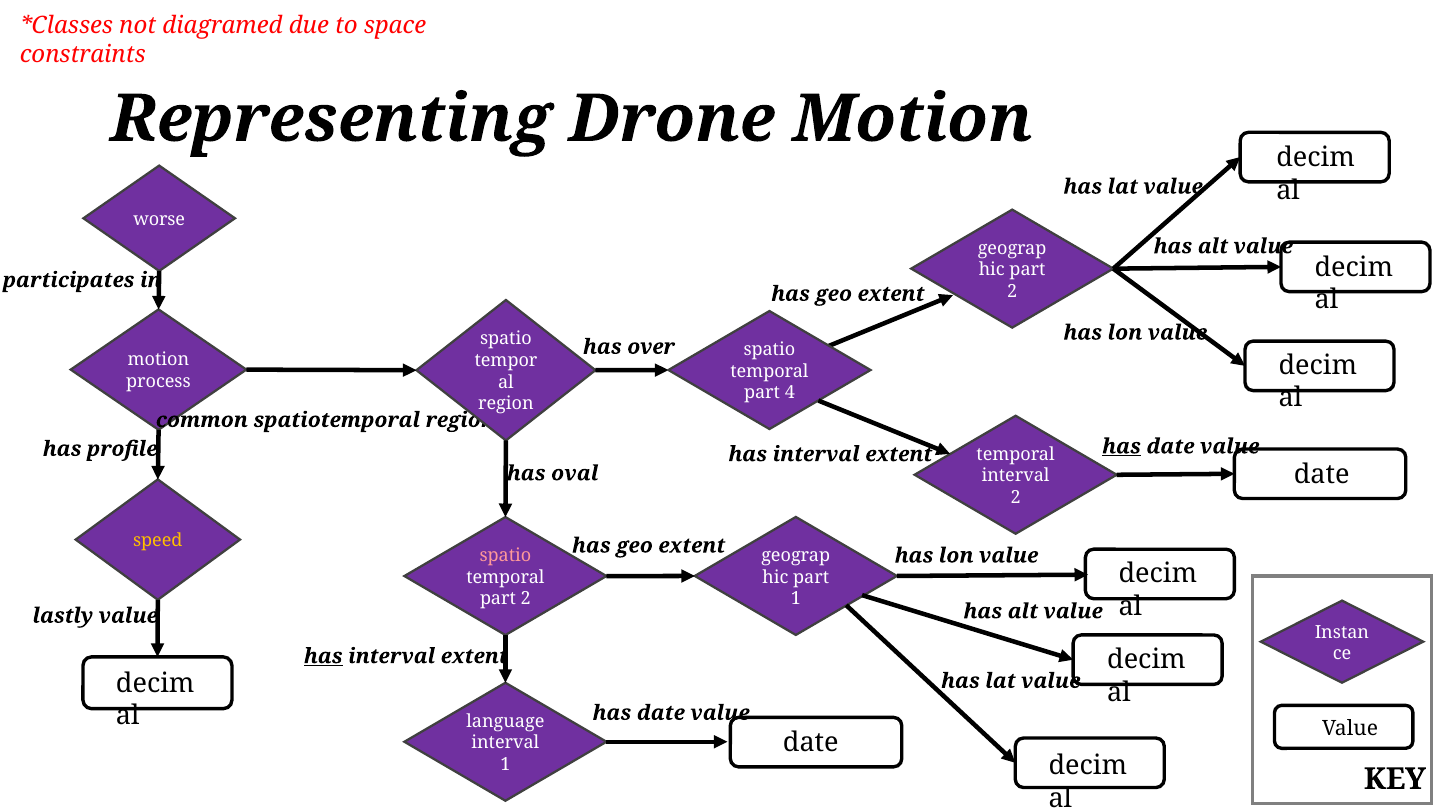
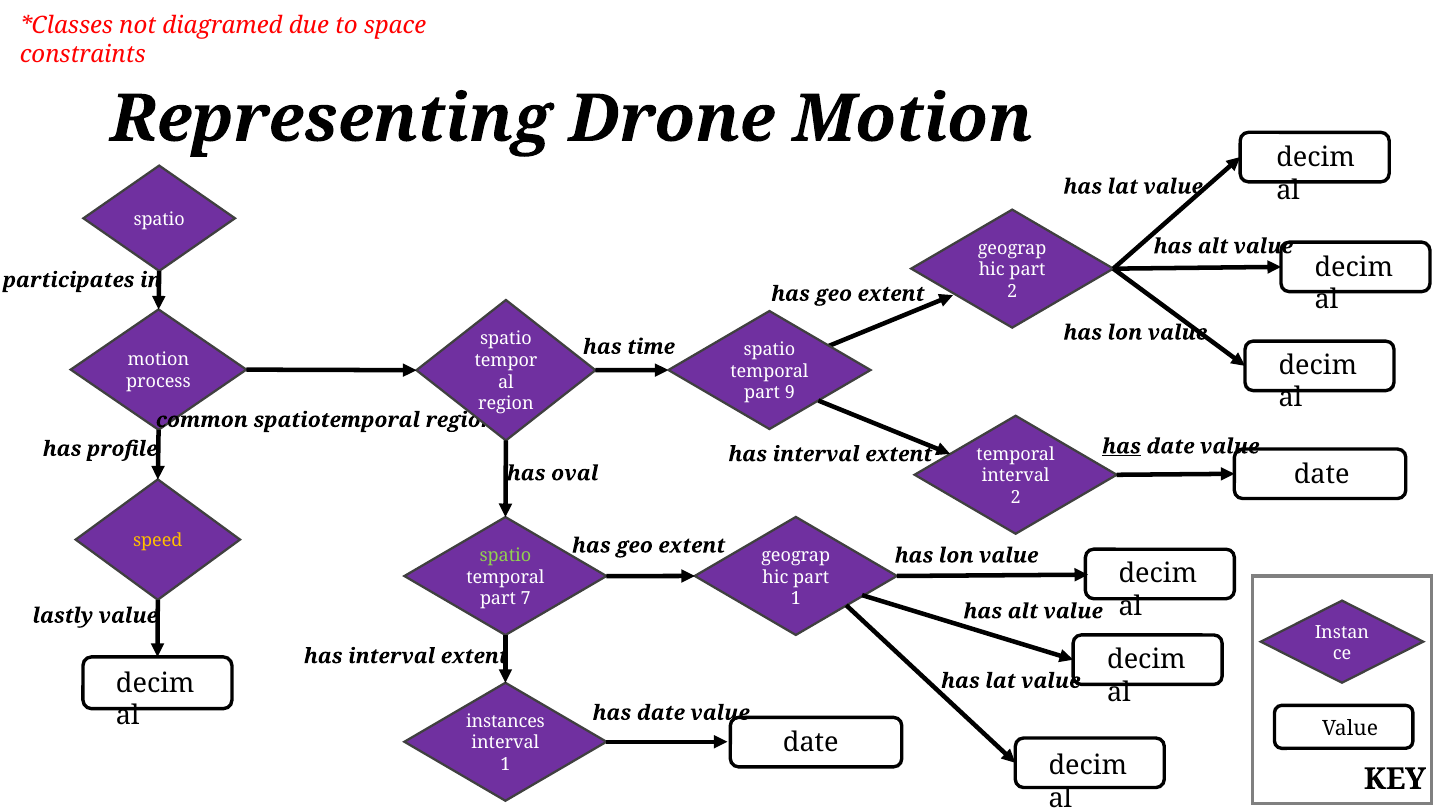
worse at (159, 219): worse -> spatio
over: over -> time
4: 4 -> 9
spatio at (505, 555) colour: pink -> light green
2 at (526, 599): 2 -> 7
has at (323, 656) underline: present -> none
language: language -> instances
